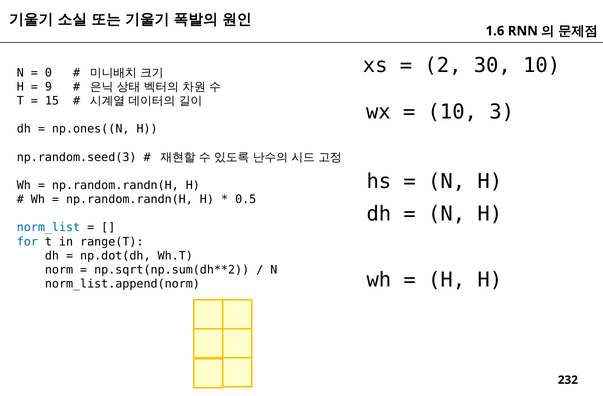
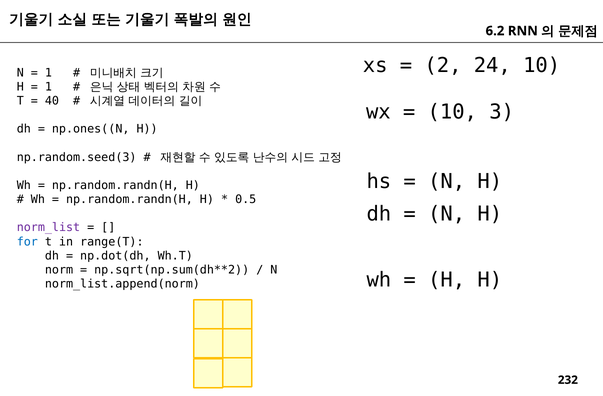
1.6: 1.6 -> 6.2
30: 30 -> 24
0 at (48, 73): 0 -> 1
9 at (48, 87): 9 -> 1
15: 15 -> 40
norm_list colour: blue -> purple
